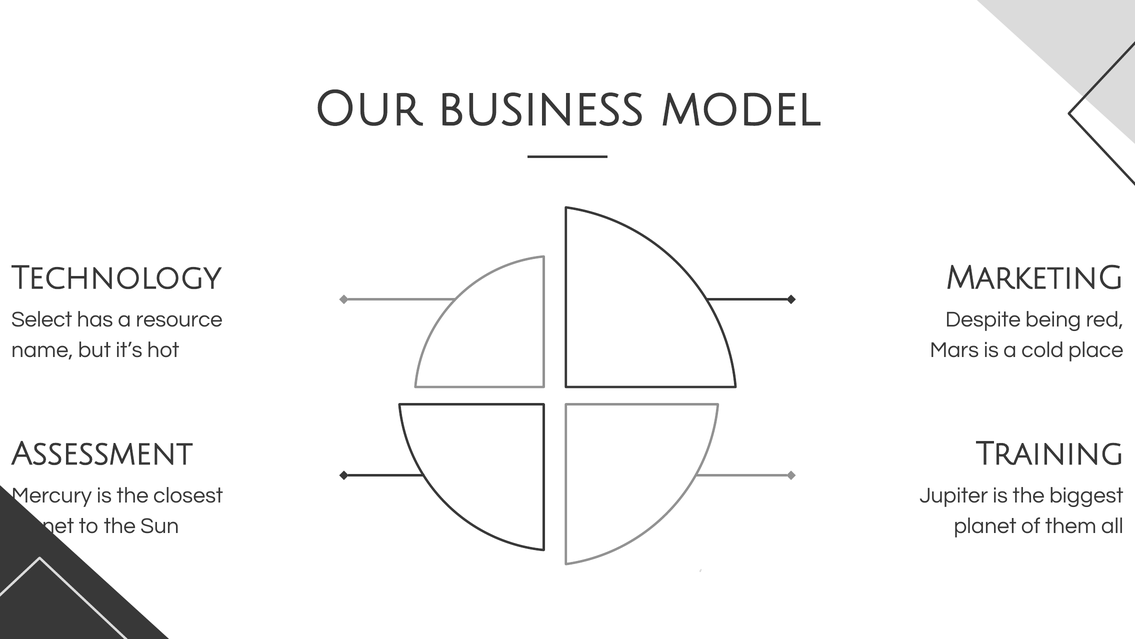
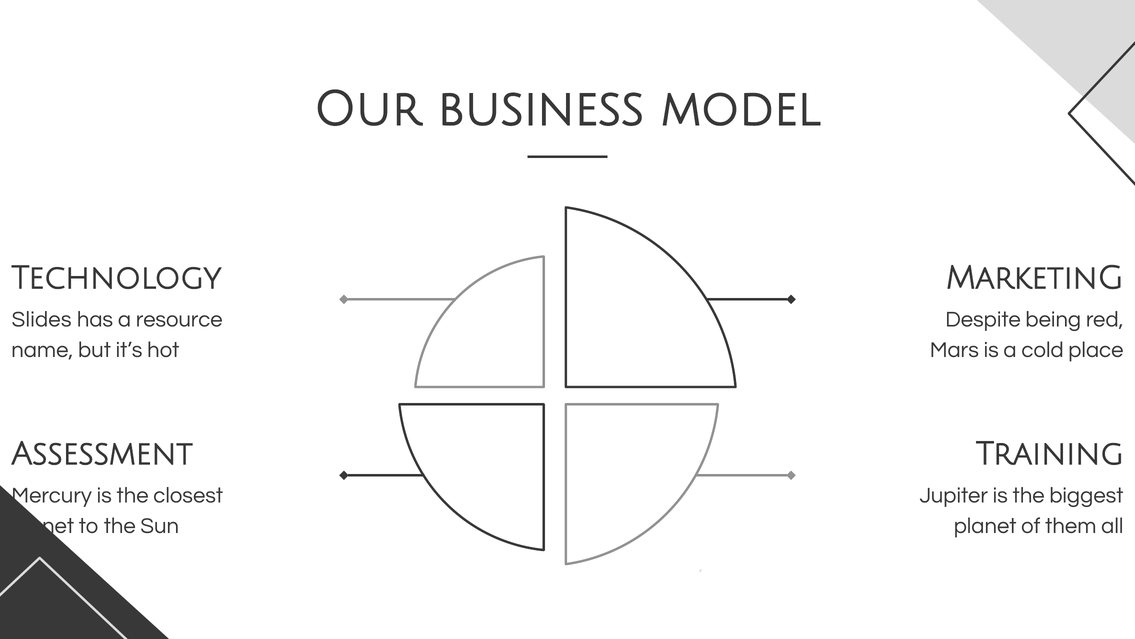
Select: Select -> Slides
